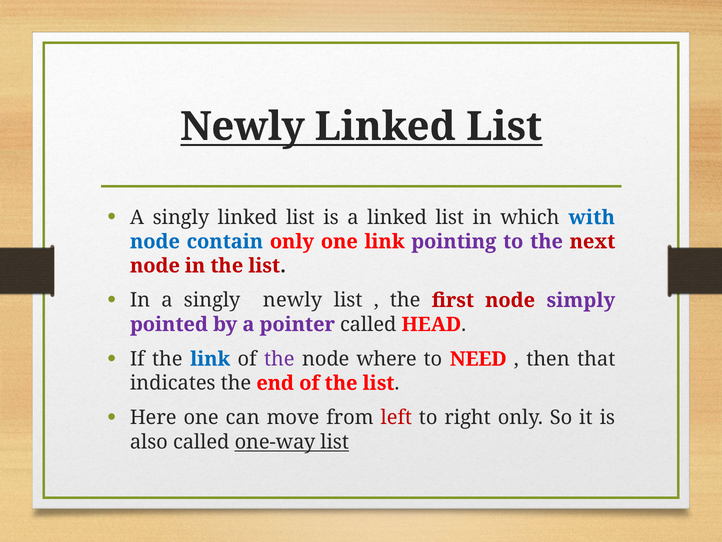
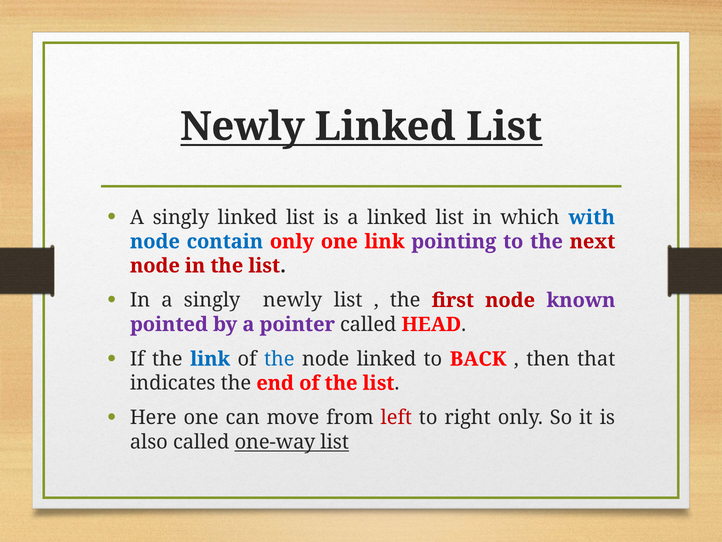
simply: simply -> known
the at (279, 359) colour: purple -> blue
node where: where -> linked
NEED: NEED -> BACK
